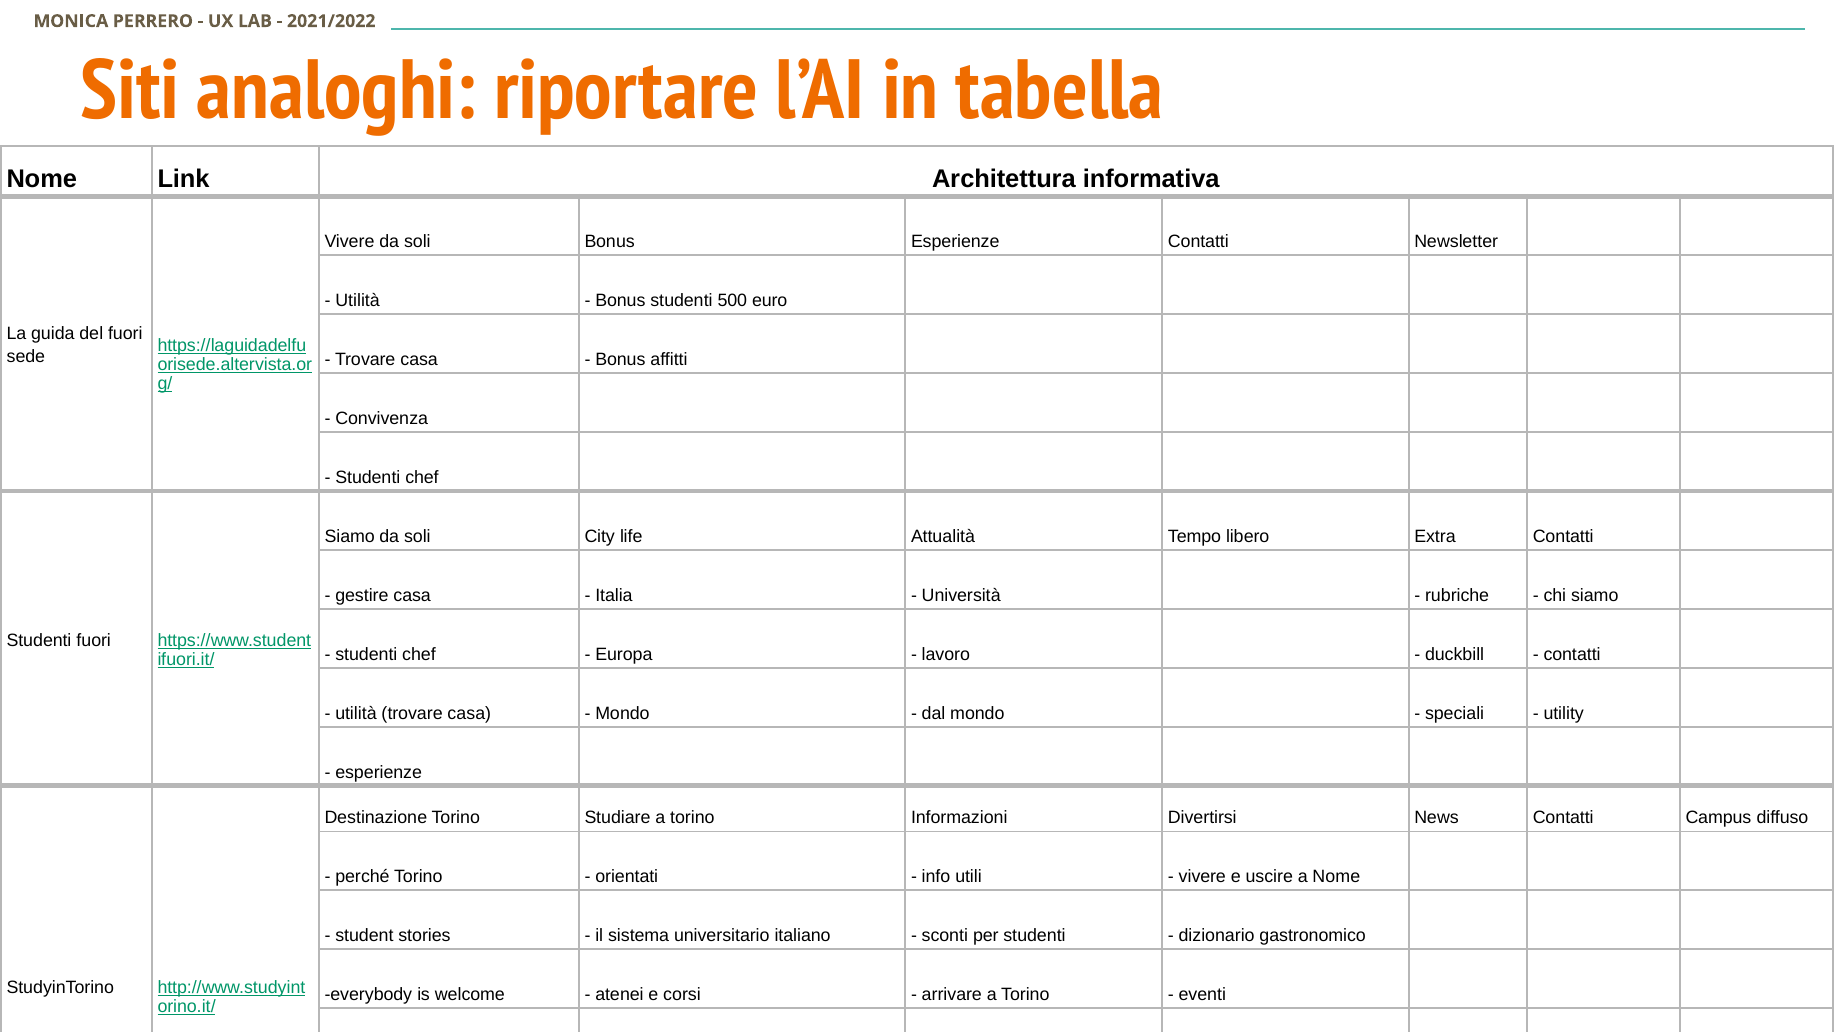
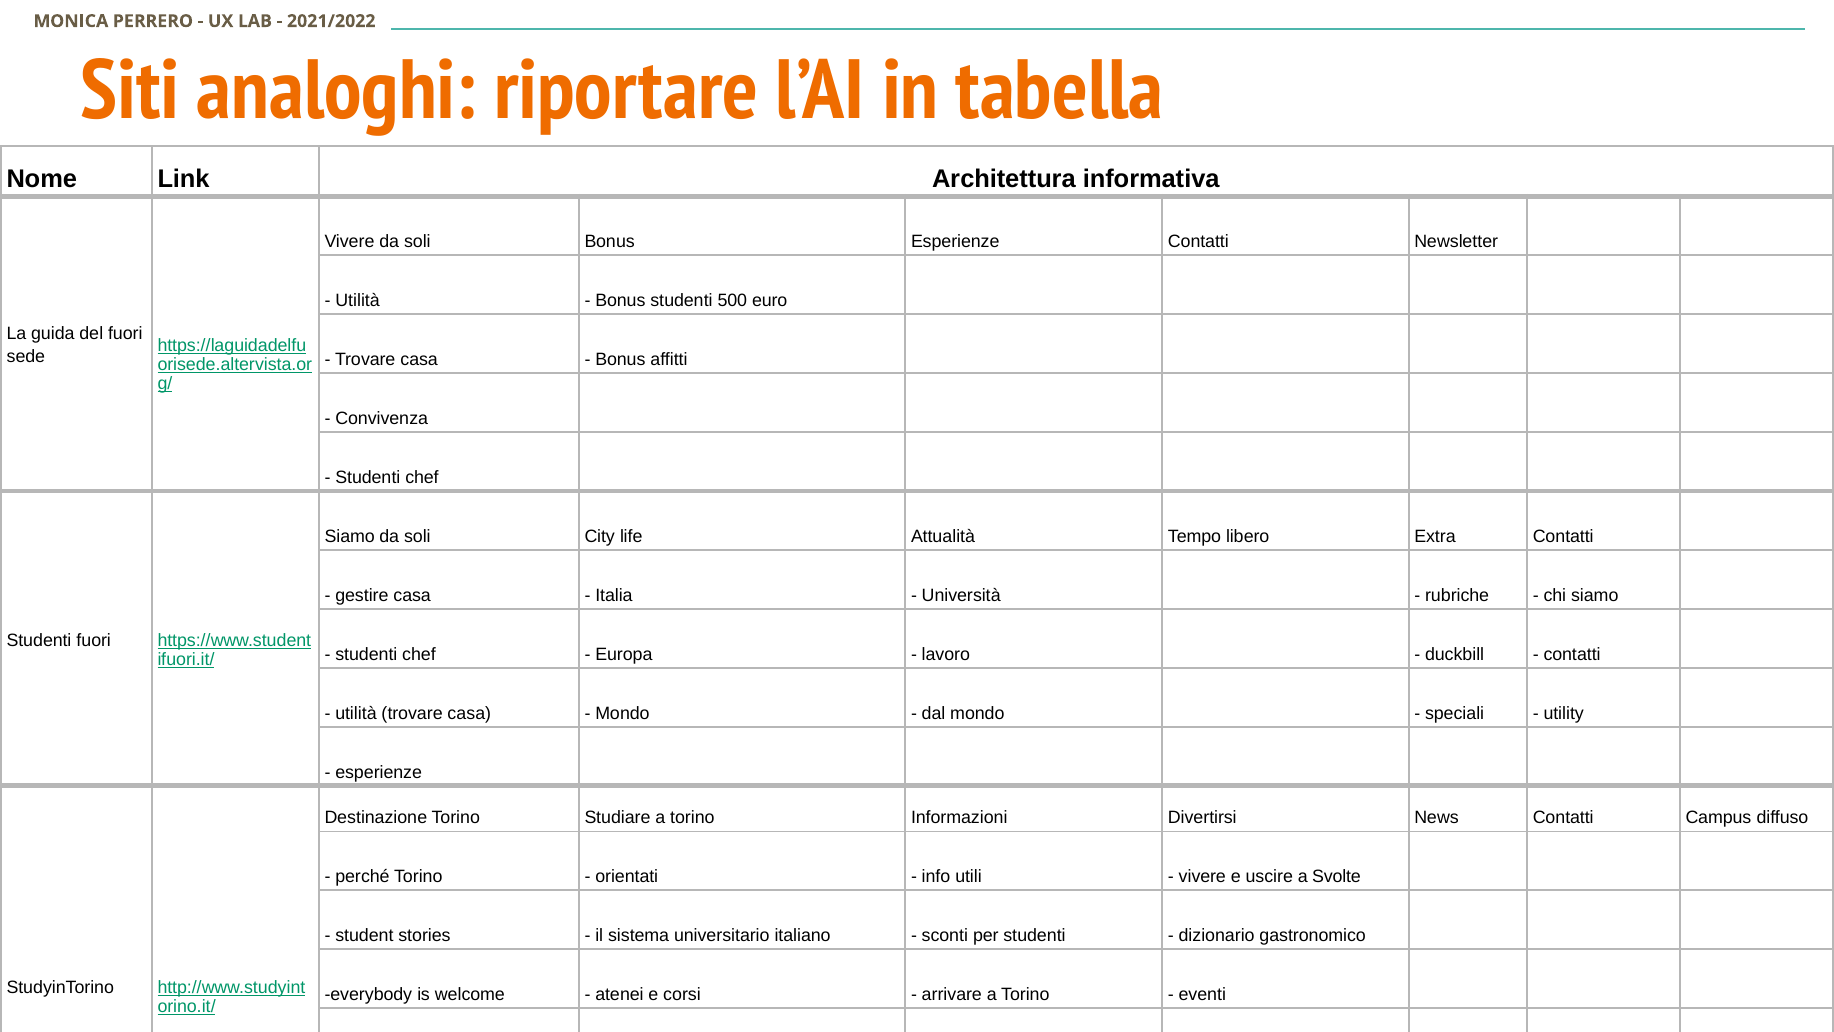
a Nome: Nome -> Svolte
